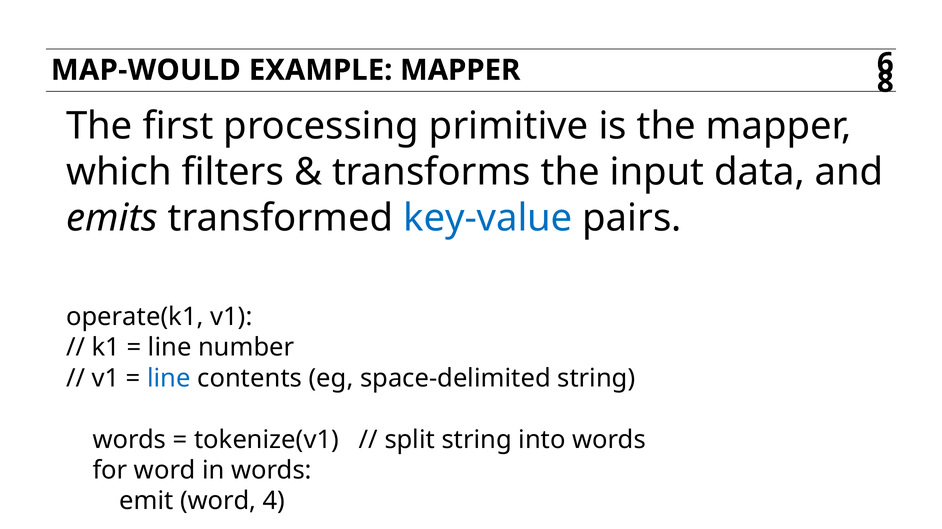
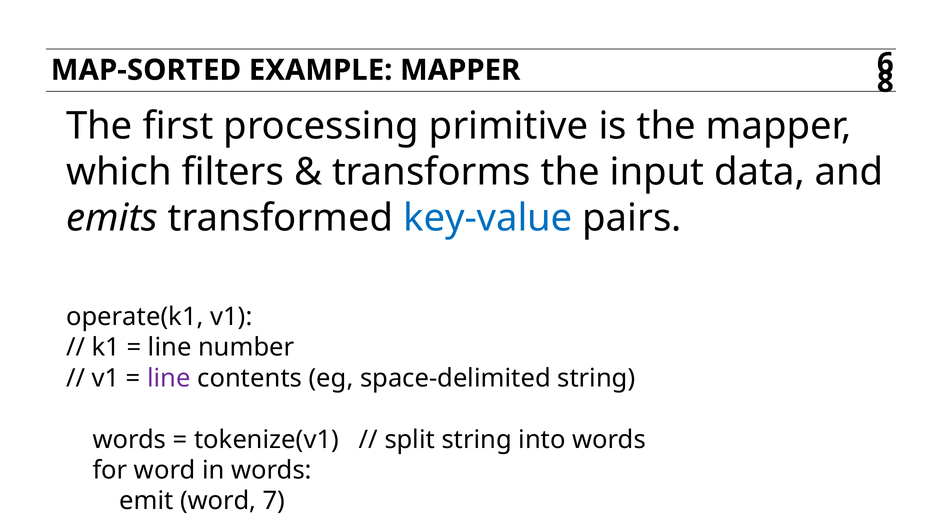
MAP-WOULD: MAP-WOULD -> MAP-SORTED
line at (169, 378) colour: blue -> purple
4: 4 -> 7
